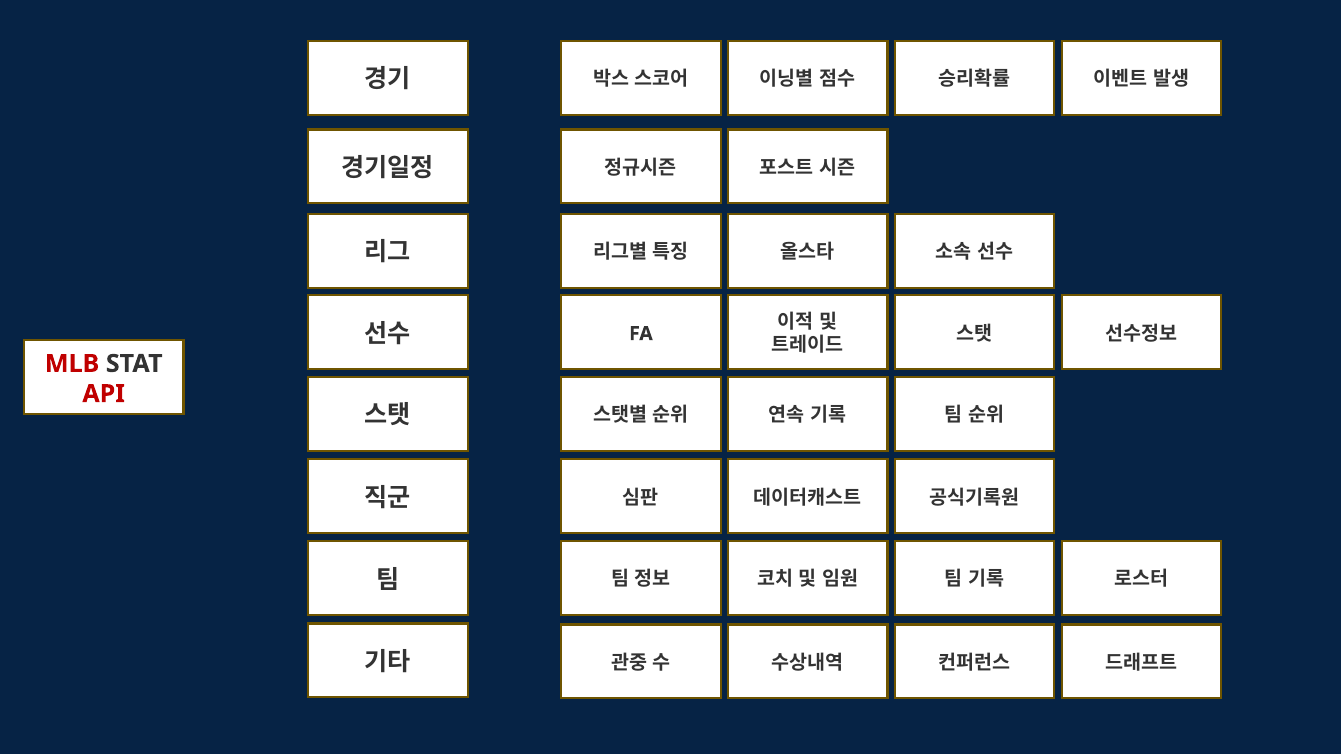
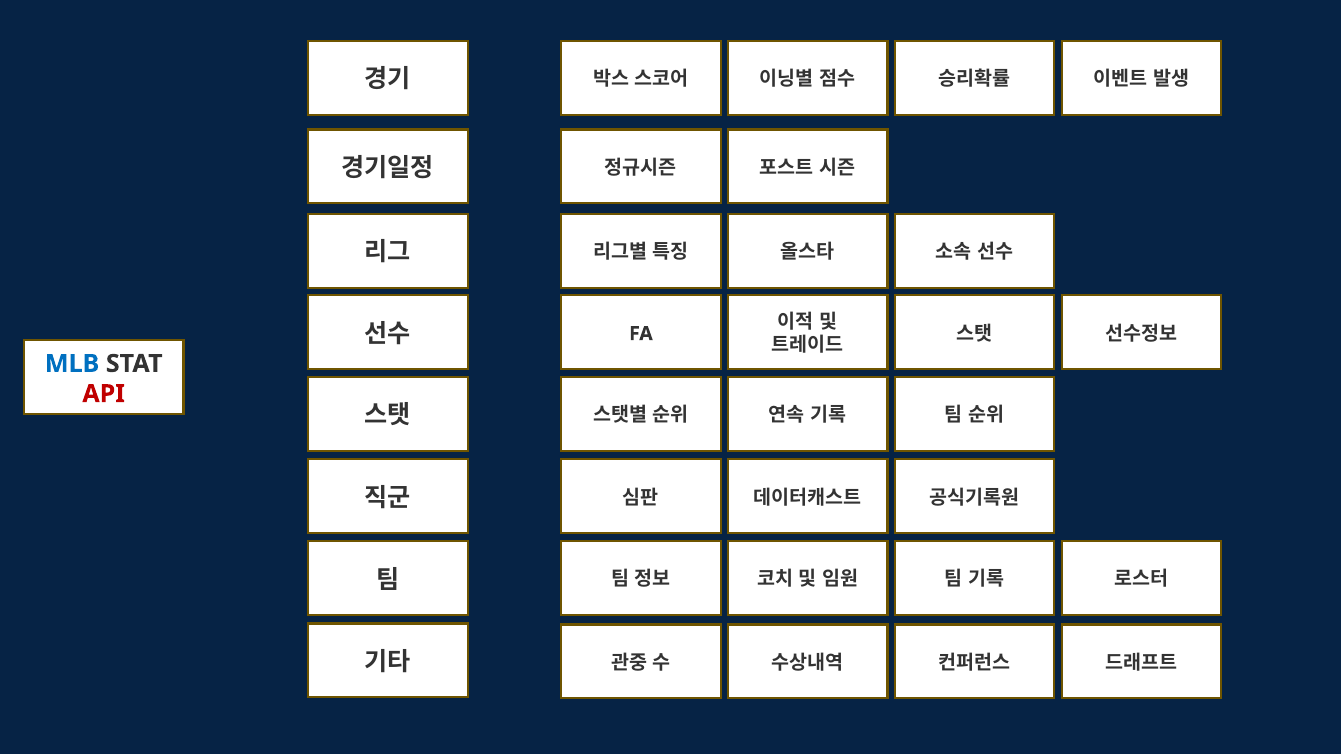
MLB colour: red -> blue
